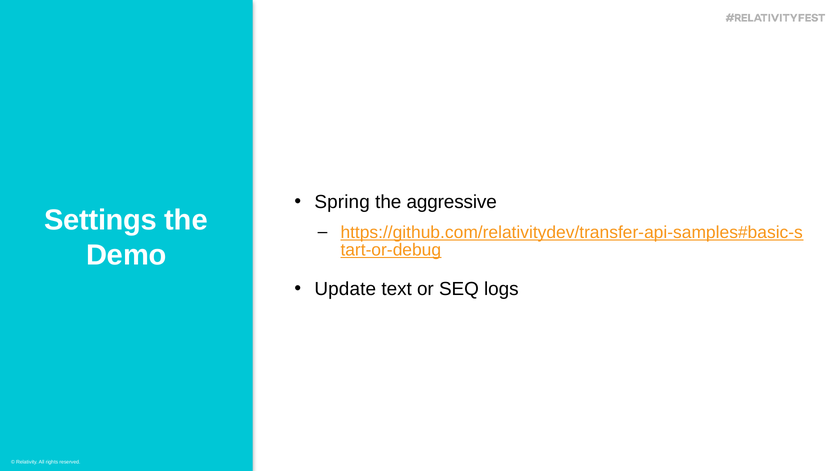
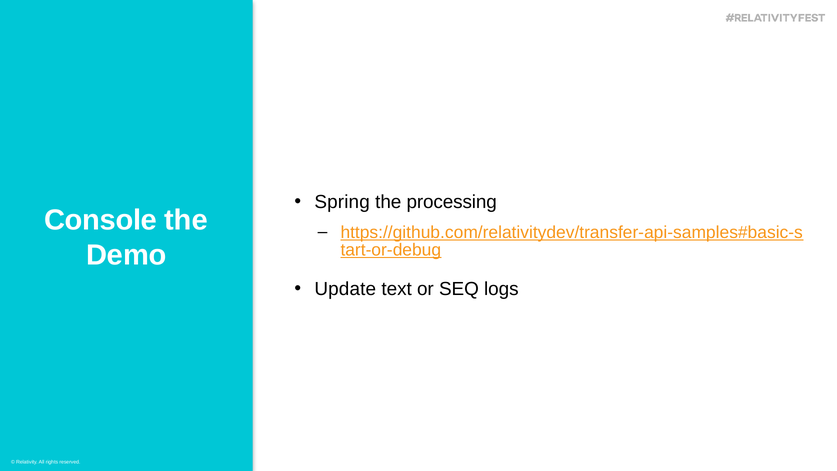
aggressive: aggressive -> processing
Settings: Settings -> Console
